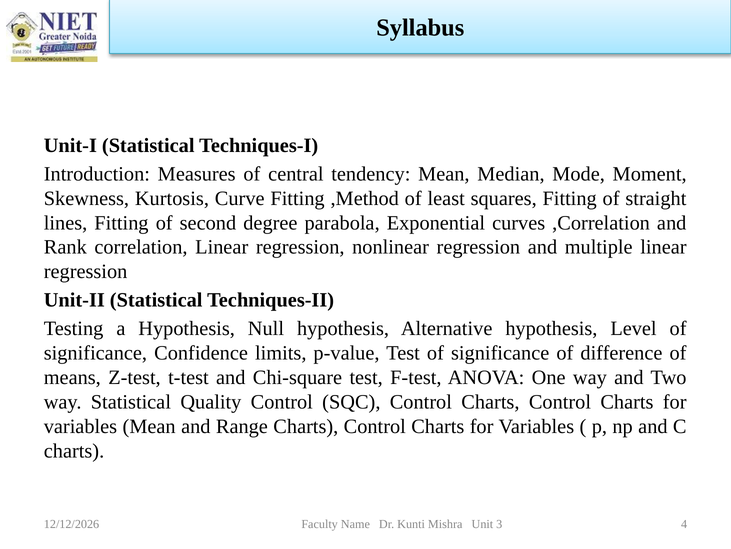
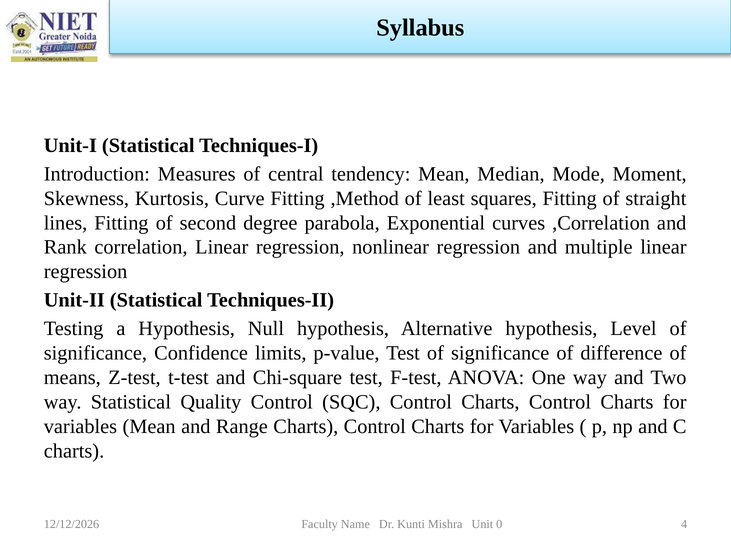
3: 3 -> 0
